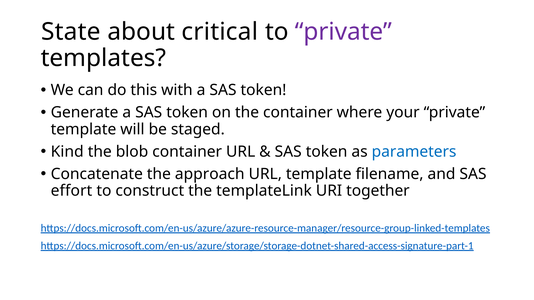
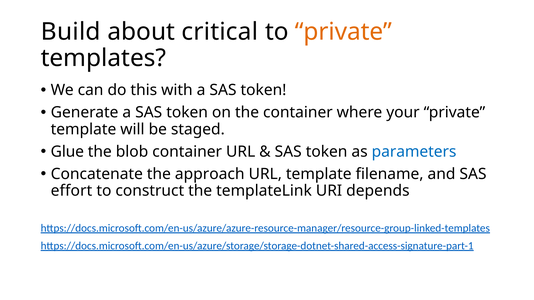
State: State -> Build
private at (343, 32) colour: purple -> orange
Kind: Kind -> Glue
together: together -> depends
